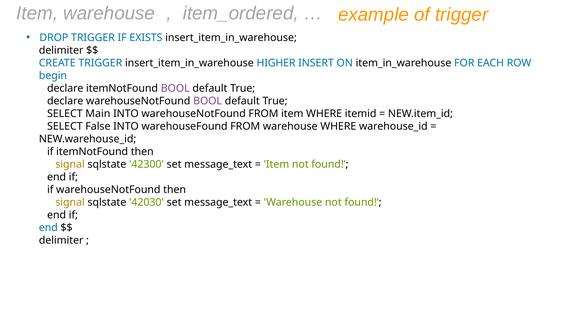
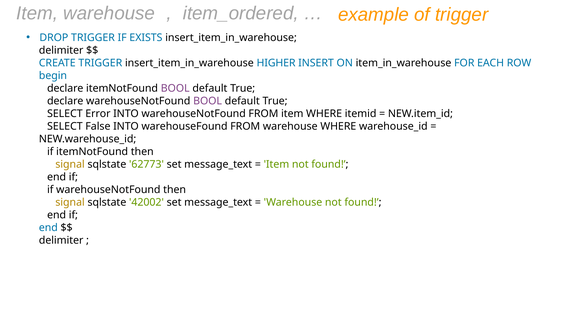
Main: Main -> Error
42300: 42300 -> 62773
42030: 42030 -> 42002
